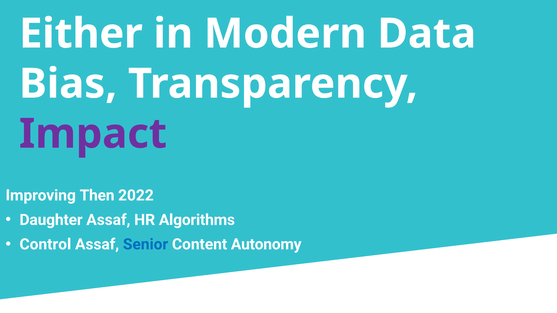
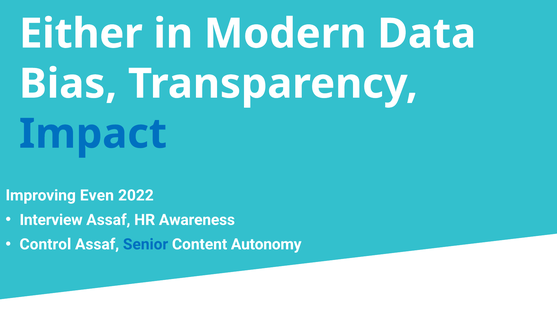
Impact colour: purple -> blue
Then: Then -> Even
Daughter: Daughter -> Interview
Algorithms: Algorithms -> Awareness
